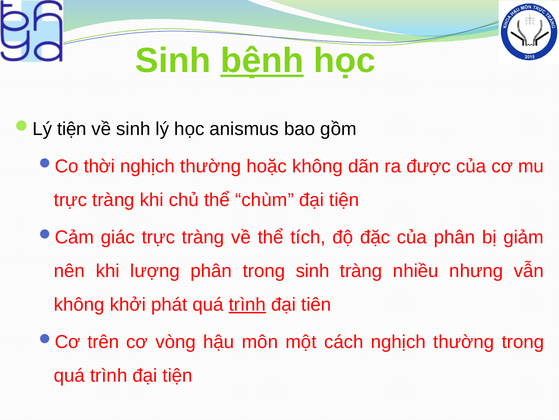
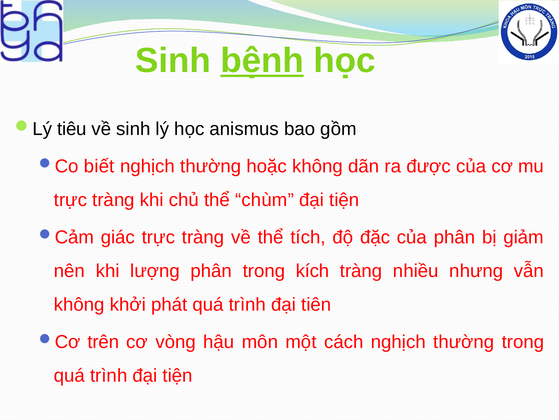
tiện at (72, 129): tiện -> tiêu
thời: thời -> biết
trong sinh: sinh -> kích
trình at (247, 304) underline: present -> none
